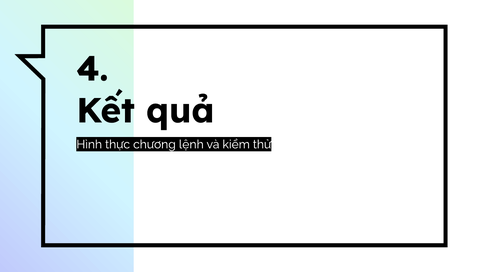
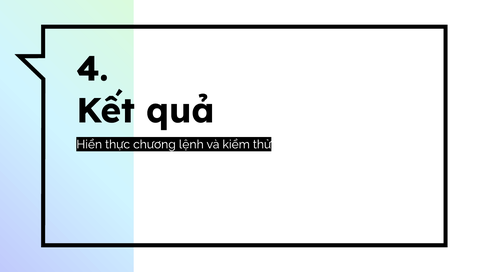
Hình: Hình -> Hiển
